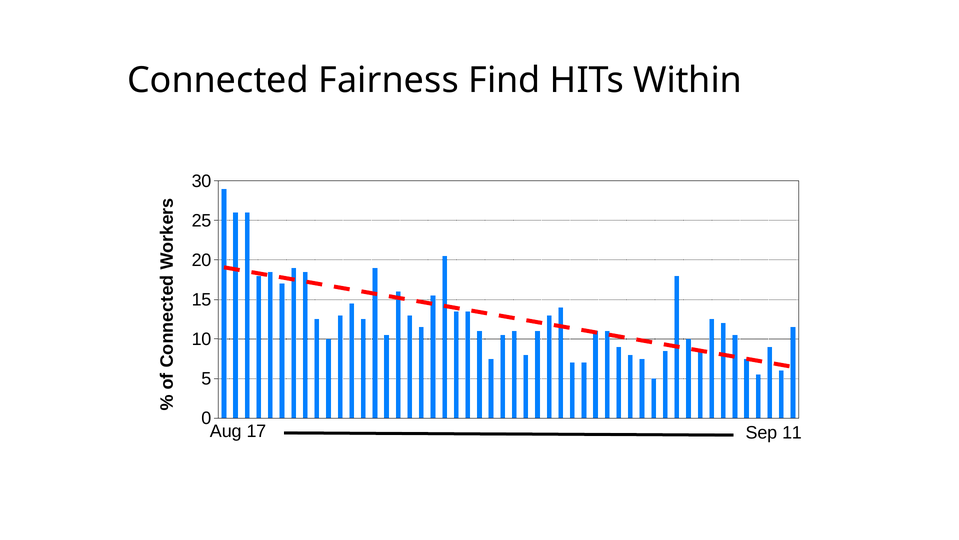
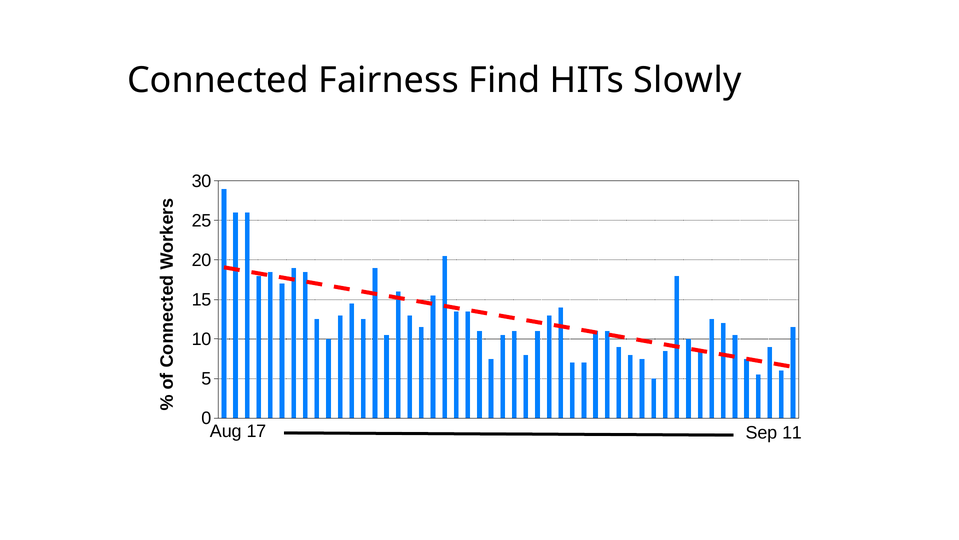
Within: Within -> Slowly
